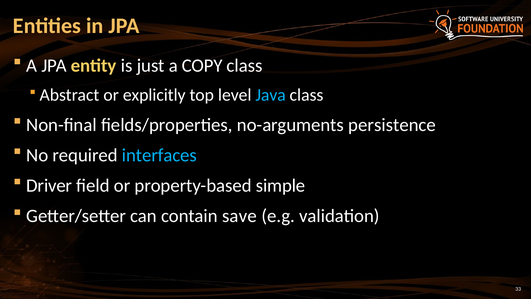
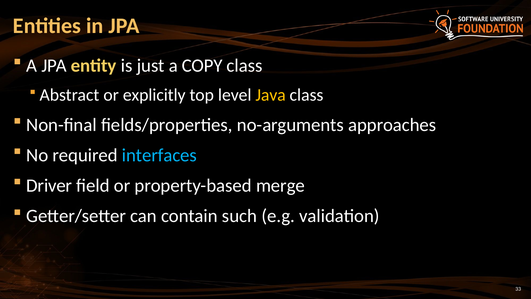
Java colour: light blue -> yellow
persistence: persistence -> approaches
simple: simple -> merge
save: save -> such
